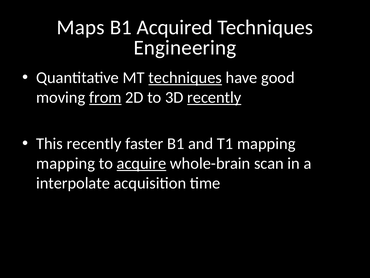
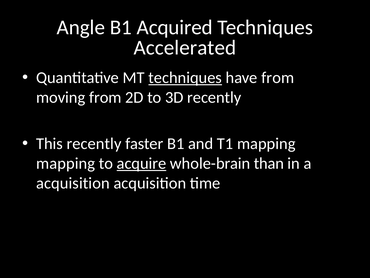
Maps: Maps -> Angle
Engineering: Engineering -> Accelerated
have good: good -> from
from at (105, 97) underline: present -> none
recently at (214, 97) underline: present -> none
scan: scan -> than
interpolate at (73, 183): interpolate -> acquisition
